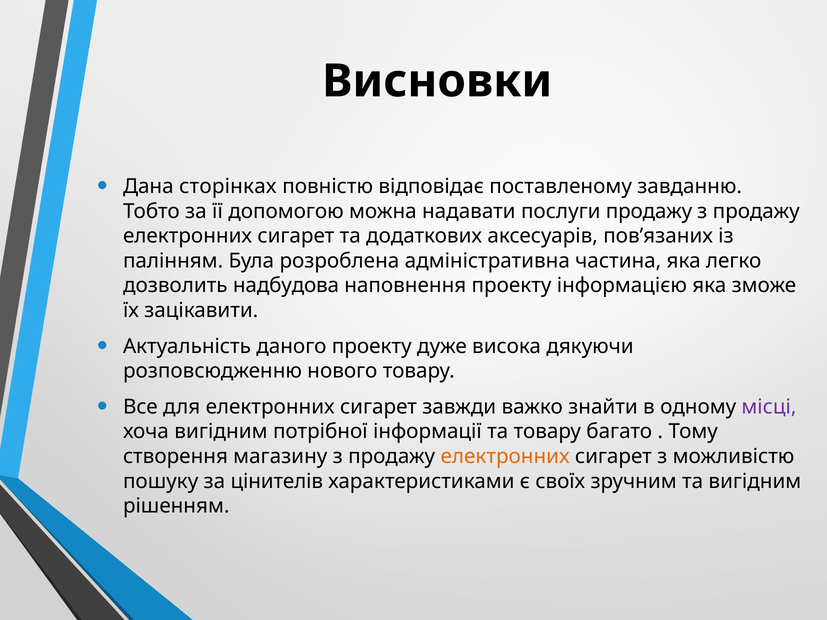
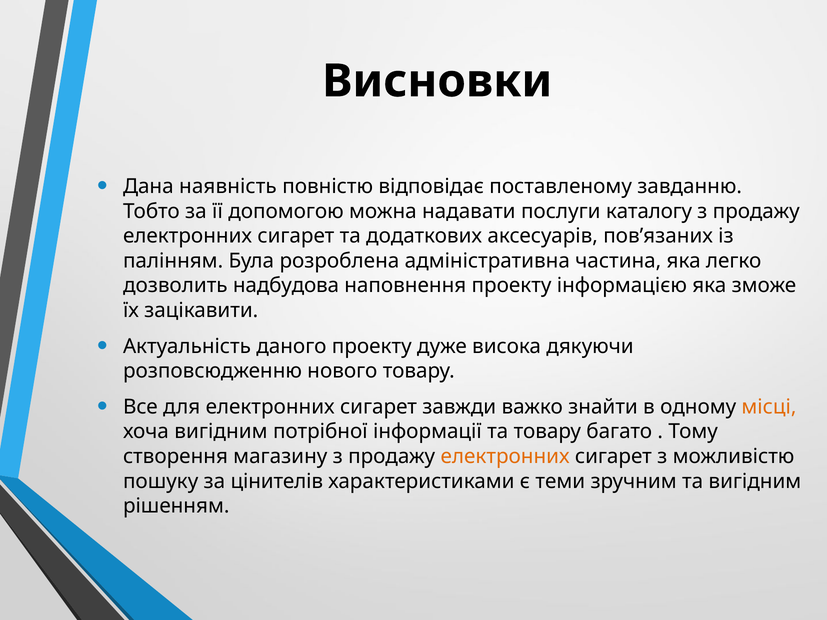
сторінках: сторінках -> наявність
послуги продажу: продажу -> каталогу
місці colour: purple -> orange
своїх: своїх -> теми
